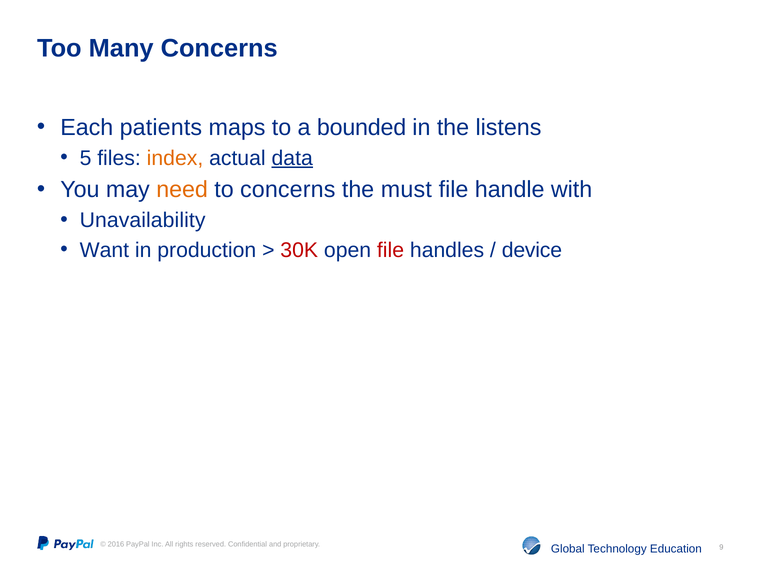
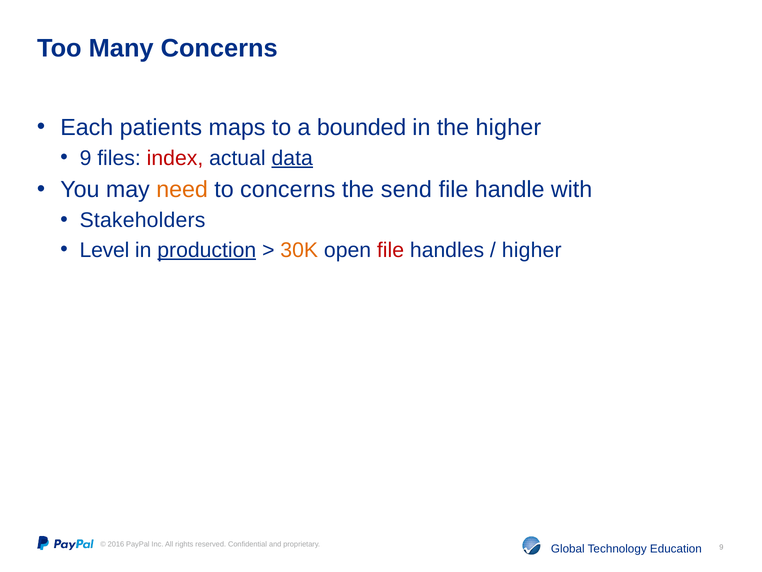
the listens: listens -> higher
5 at (86, 158): 5 -> 9
index colour: orange -> red
must: must -> send
Unavailability: Unavailability -> Stakeholders
Want: Want -> Level
production underline: none -> present
30K colour: red -> orange
device at (532, 250): device -> higher
